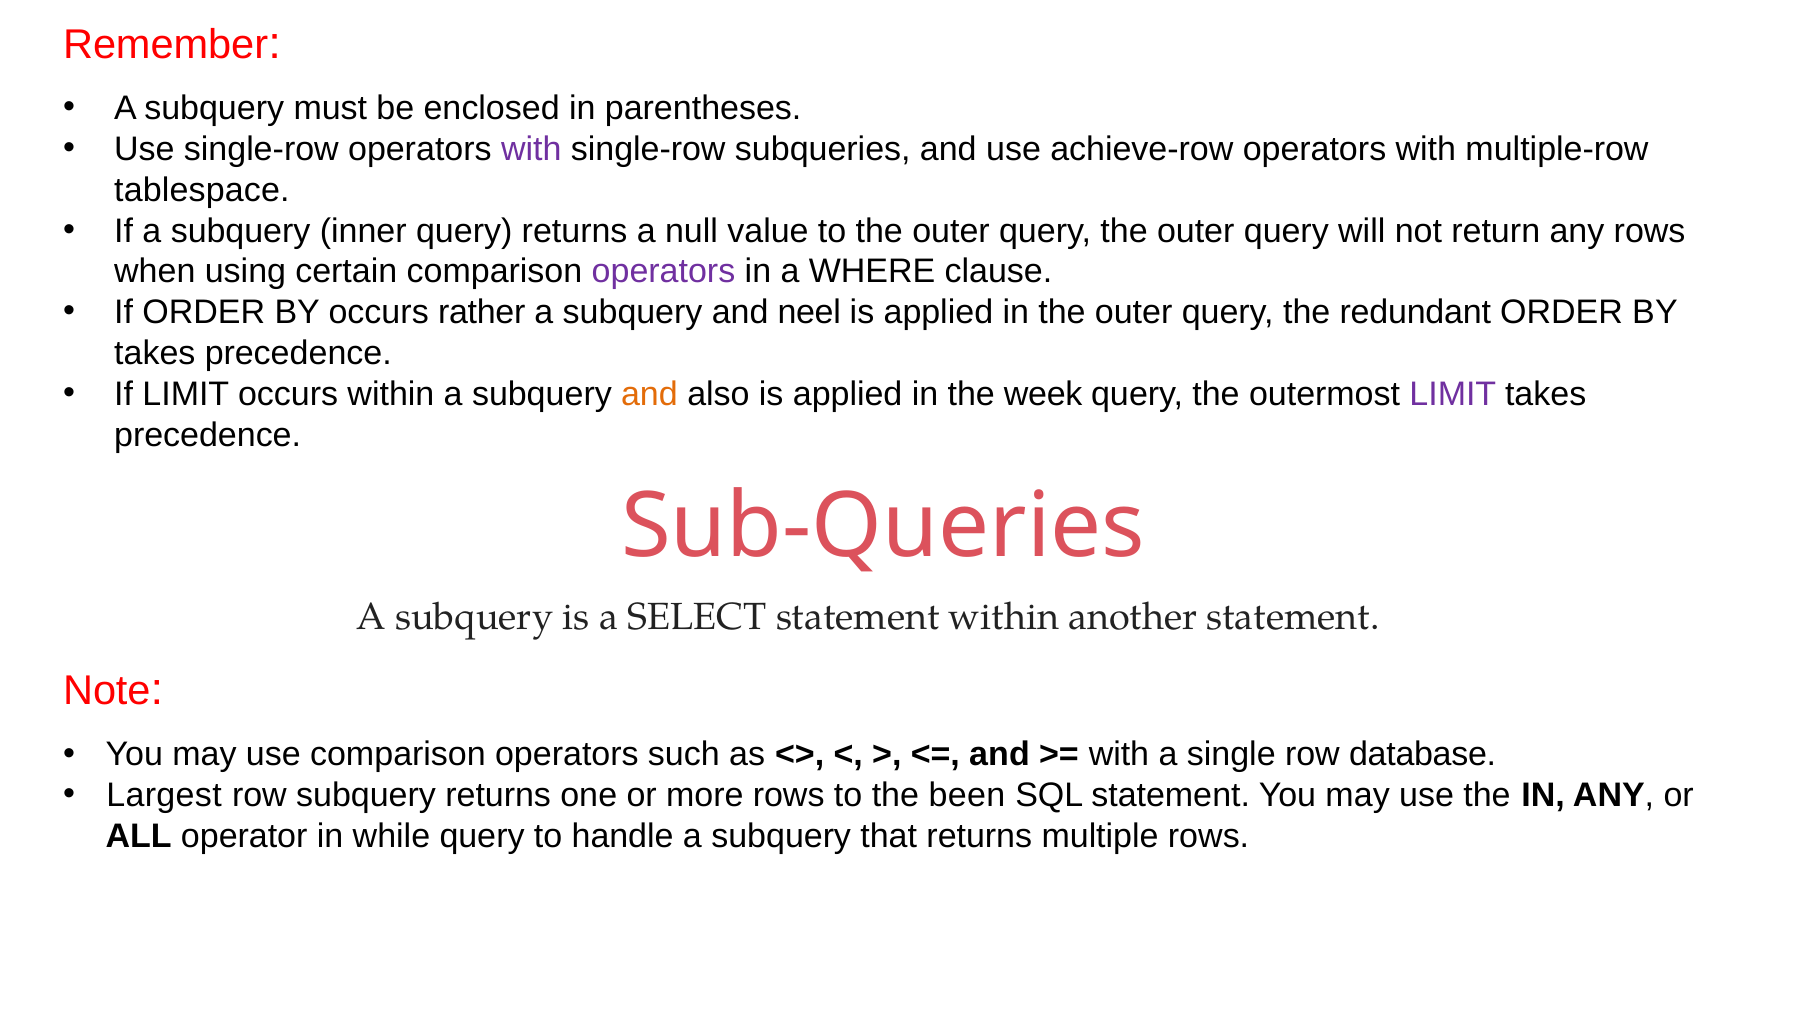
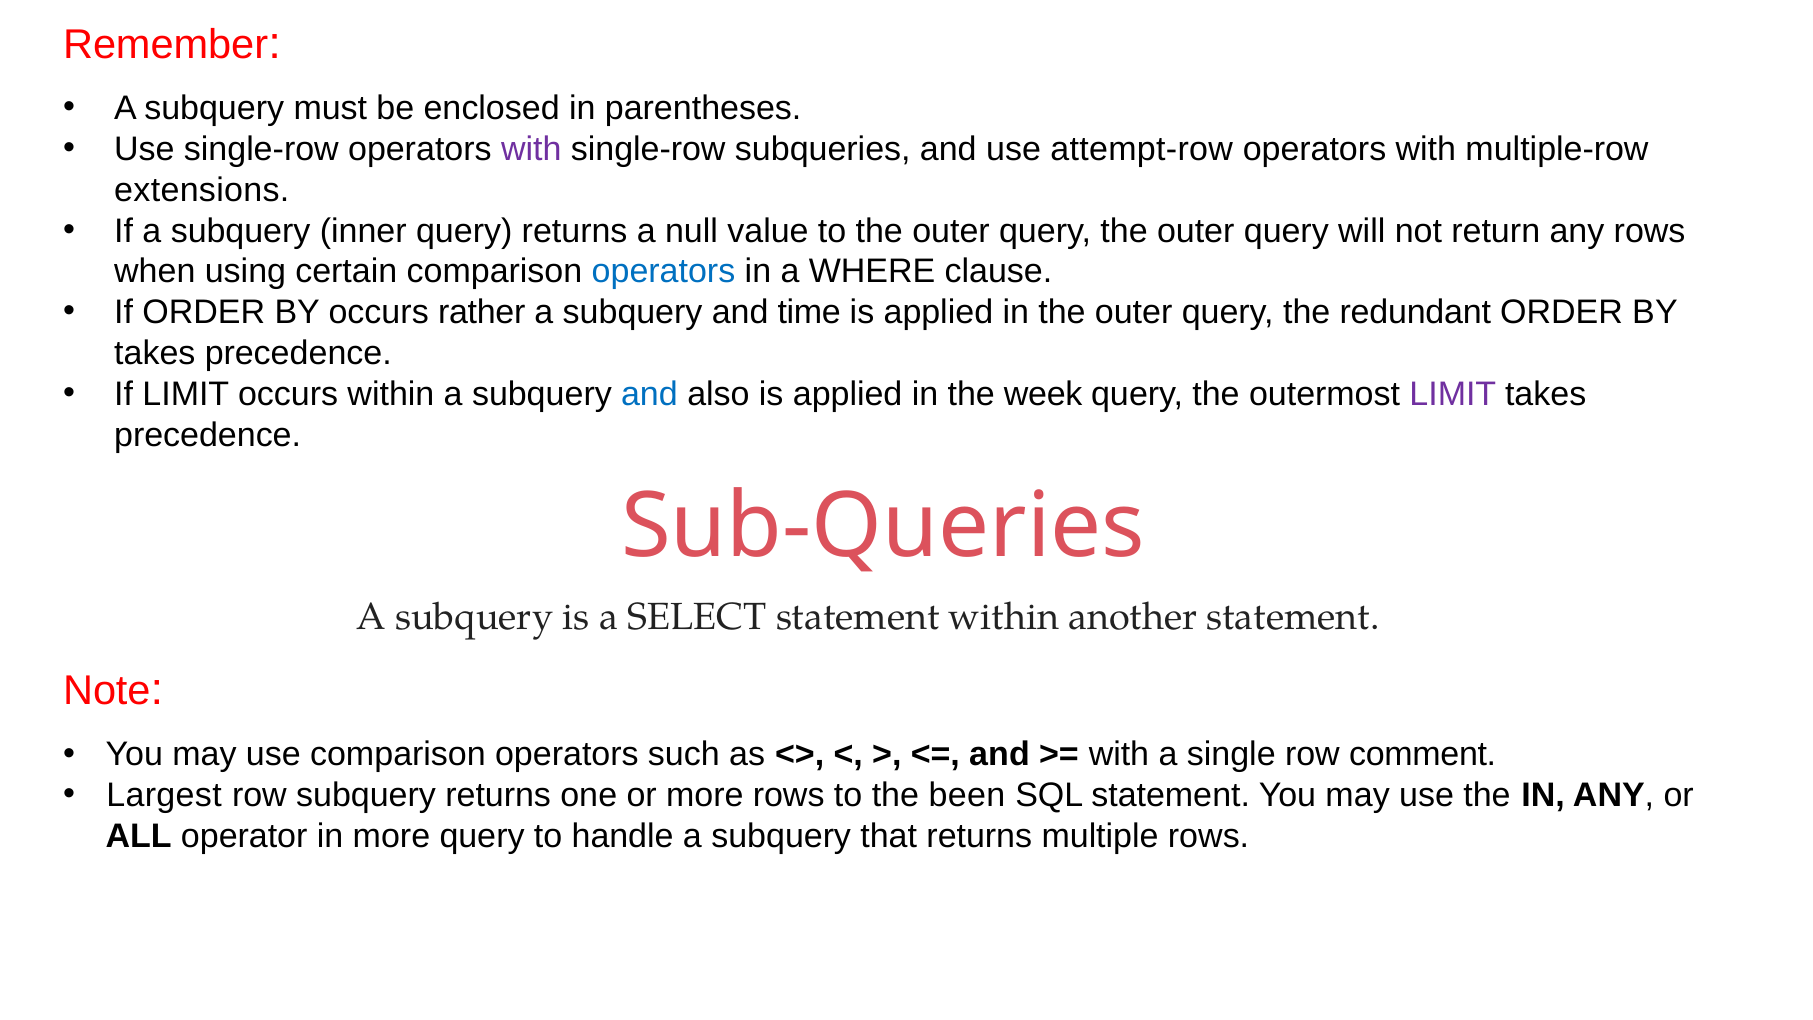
achieve-row: achieve-row -> attempt-row
tablespace: tablespace -> extensions
operators at (664, 272) colour: purple -> blue
neel: neel -> time
and at (649, 394) colour: orange -> blue
database: database -> comment
in while: while -> more
